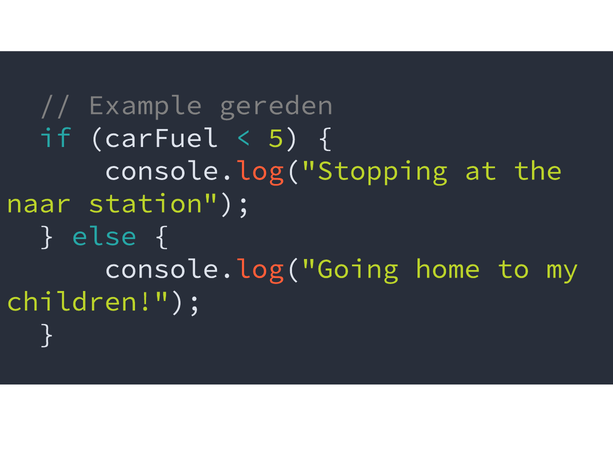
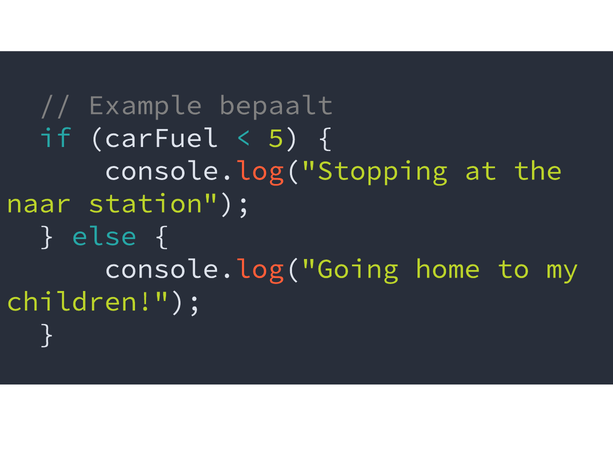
gereden: gereden -> bepaalt
